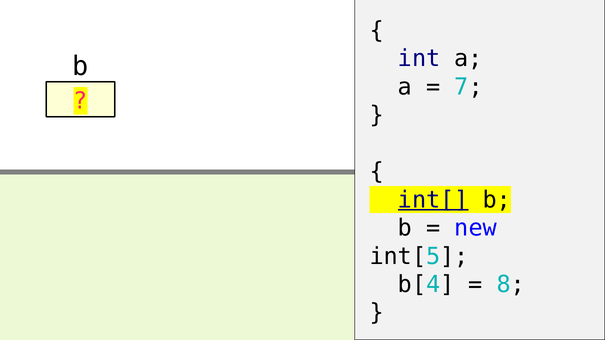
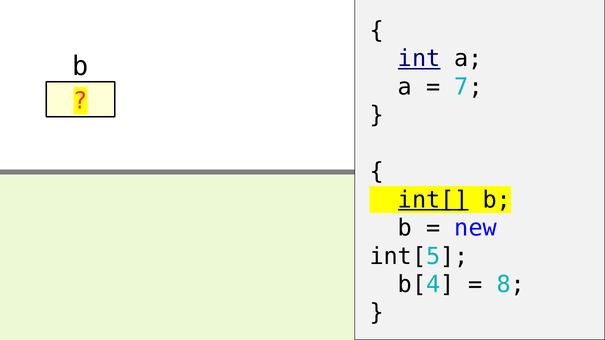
int underline: none -> present
